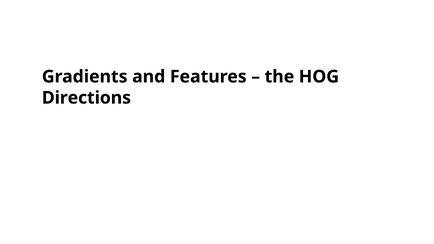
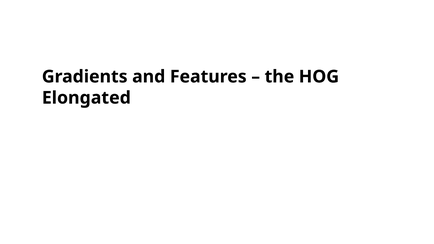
Directions: Directions -> Elongated
